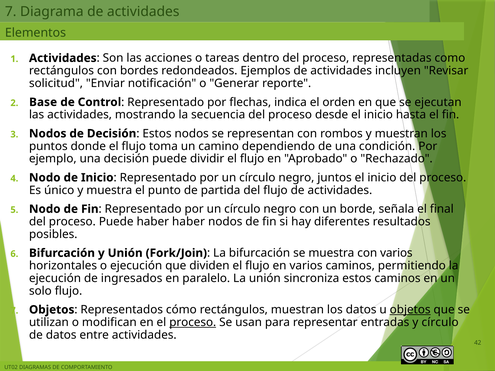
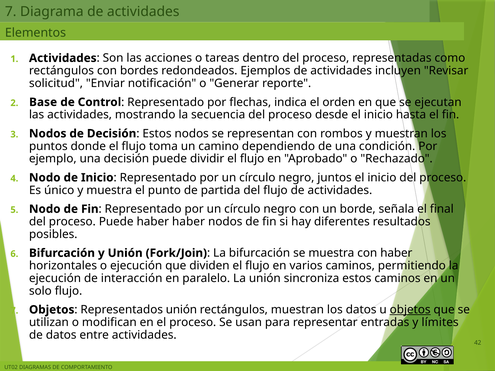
con varios: varios -> haber
ingresados: ingresados -> interacción
Representados cómo: cómo -> unión
proceso at (193, 323) underline: present -> none
y círculo: círculo -> límites
